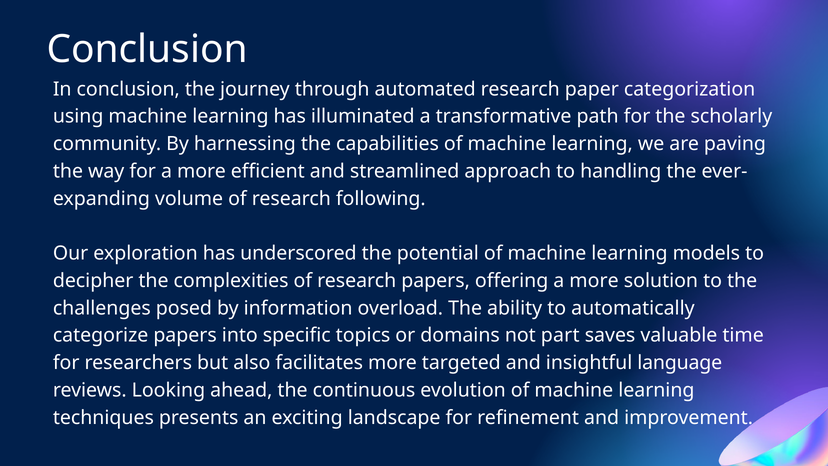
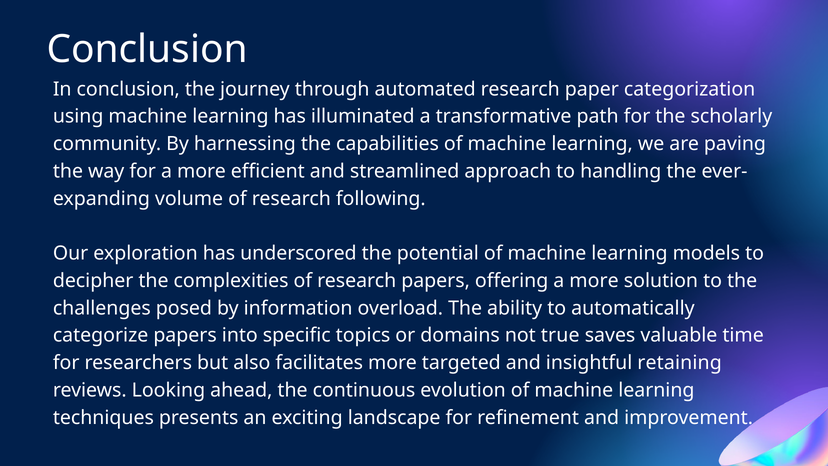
part: part -> true
language: language -> retaining
